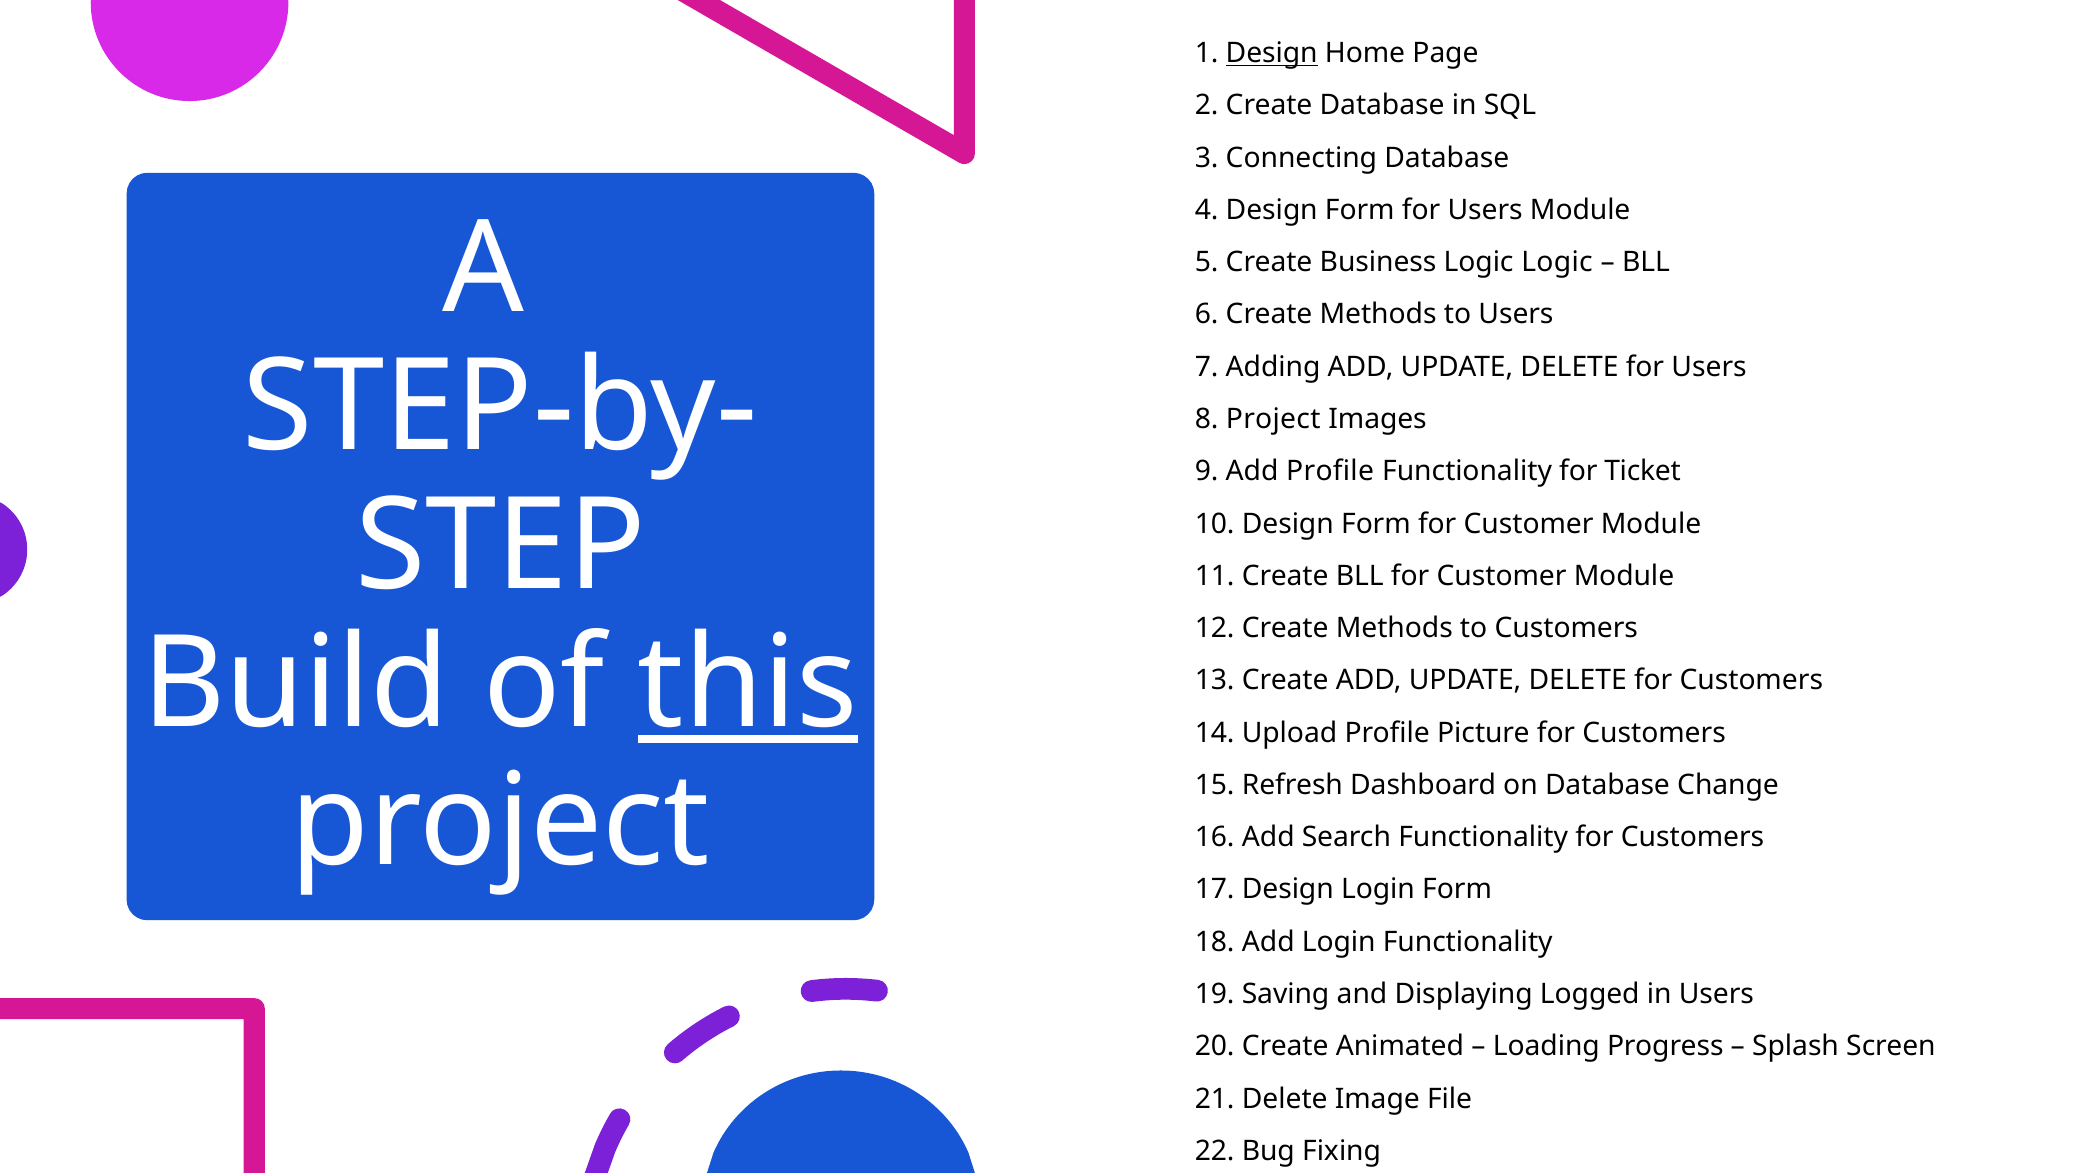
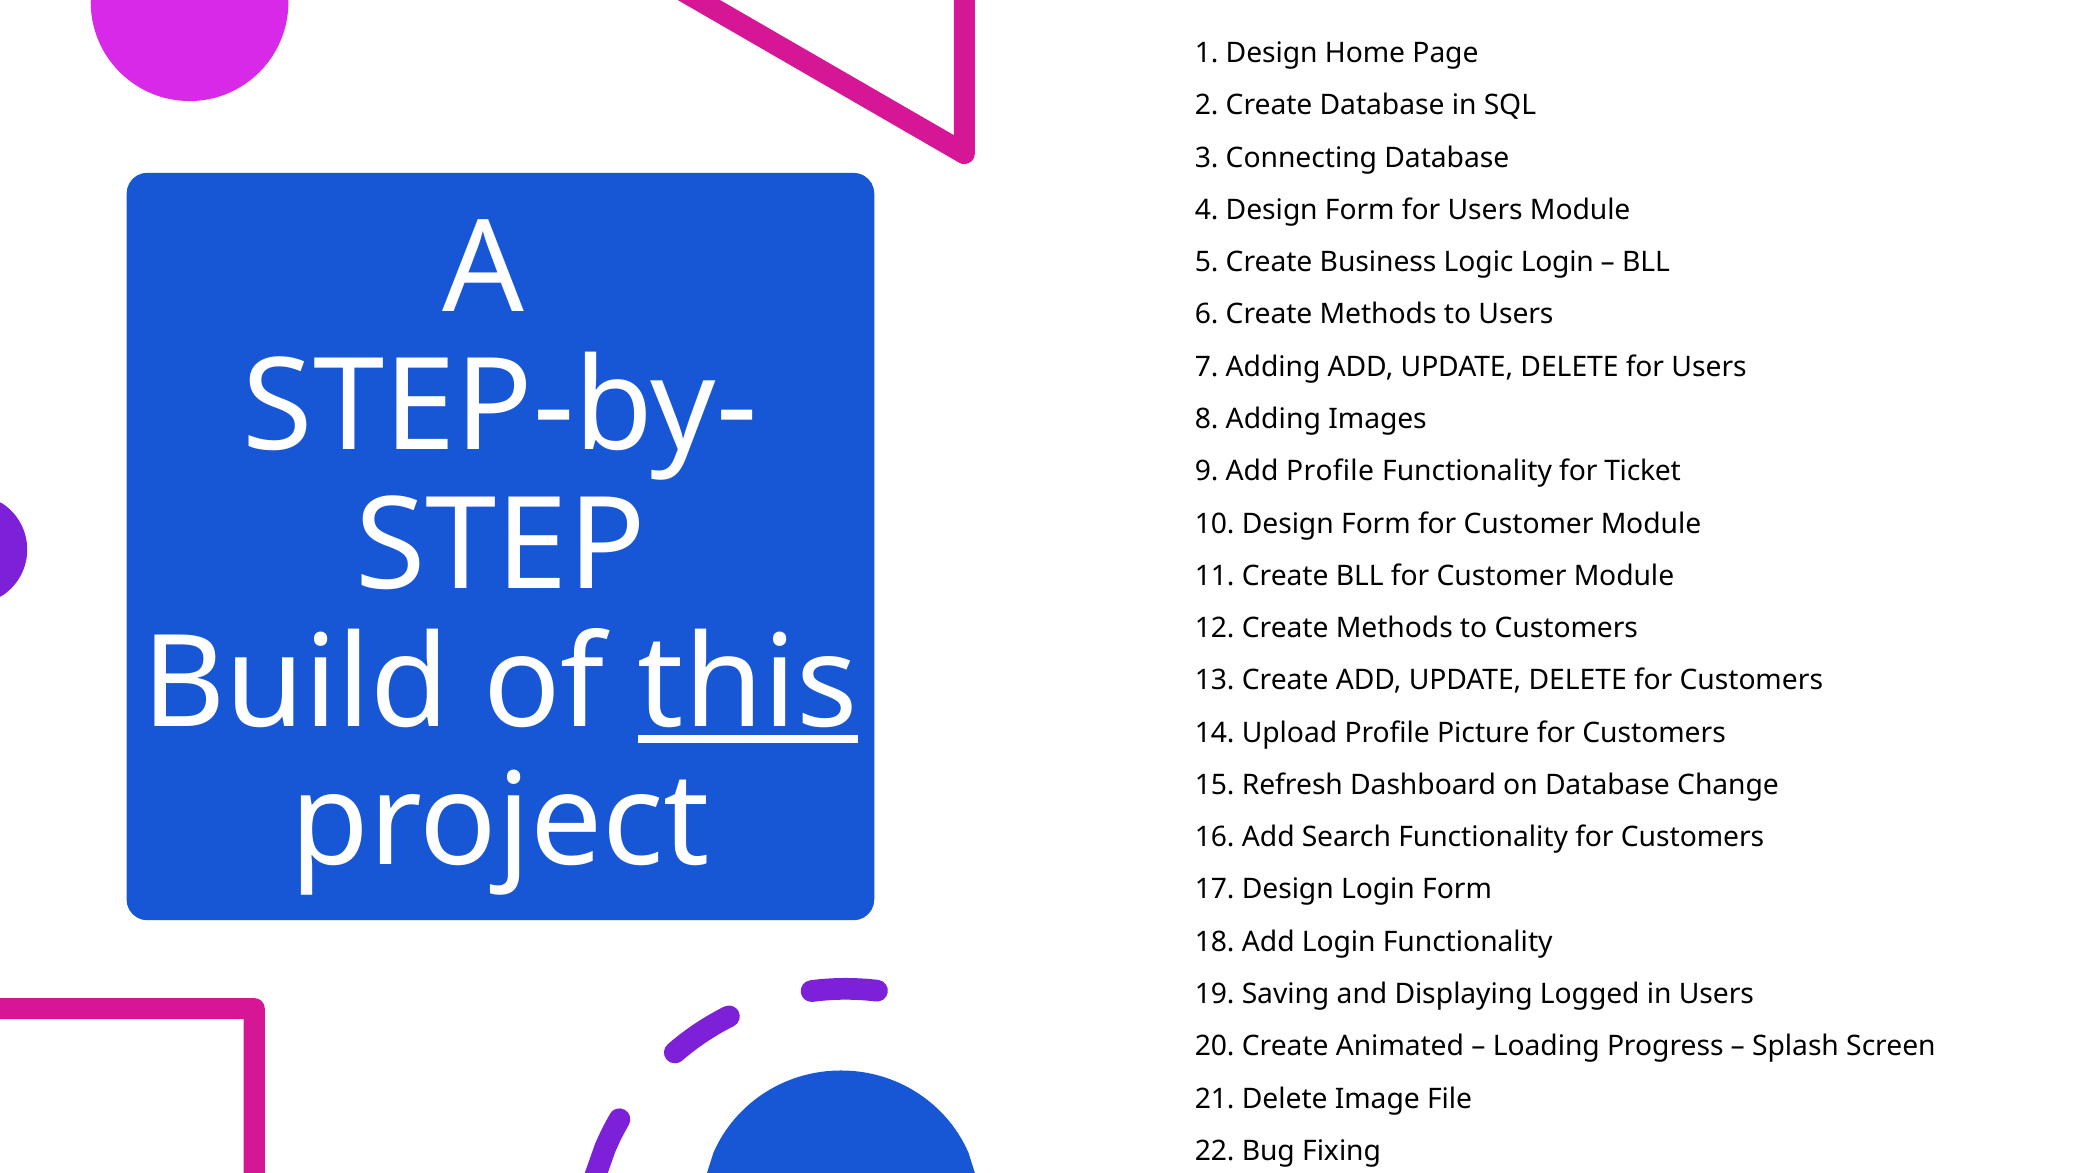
Design at (1272, 53) underline: present -> none
Logic Logic: Logic -> Login
8 Project: Project -> Adding
